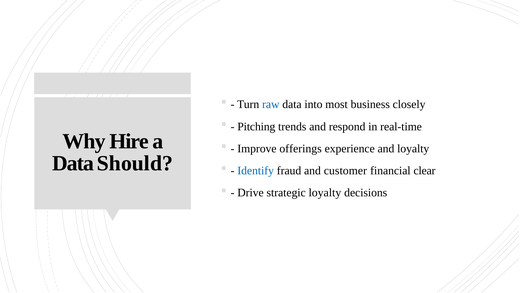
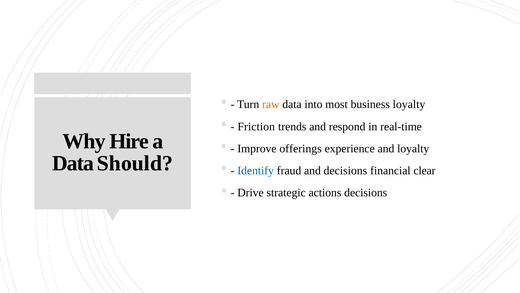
raw colour: blue -> orange
business closely: closely -> loyalty
Pitching: Pitching -> Friction
and customer: customer -> decisions
strategic loyalty: loyalty -> actions
